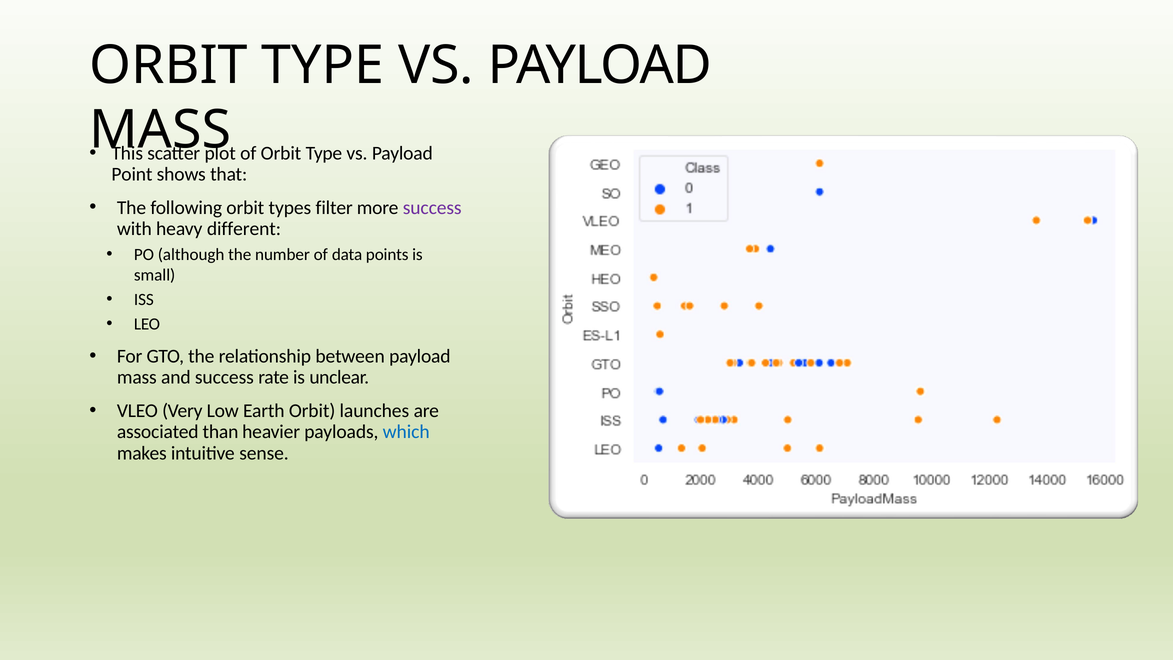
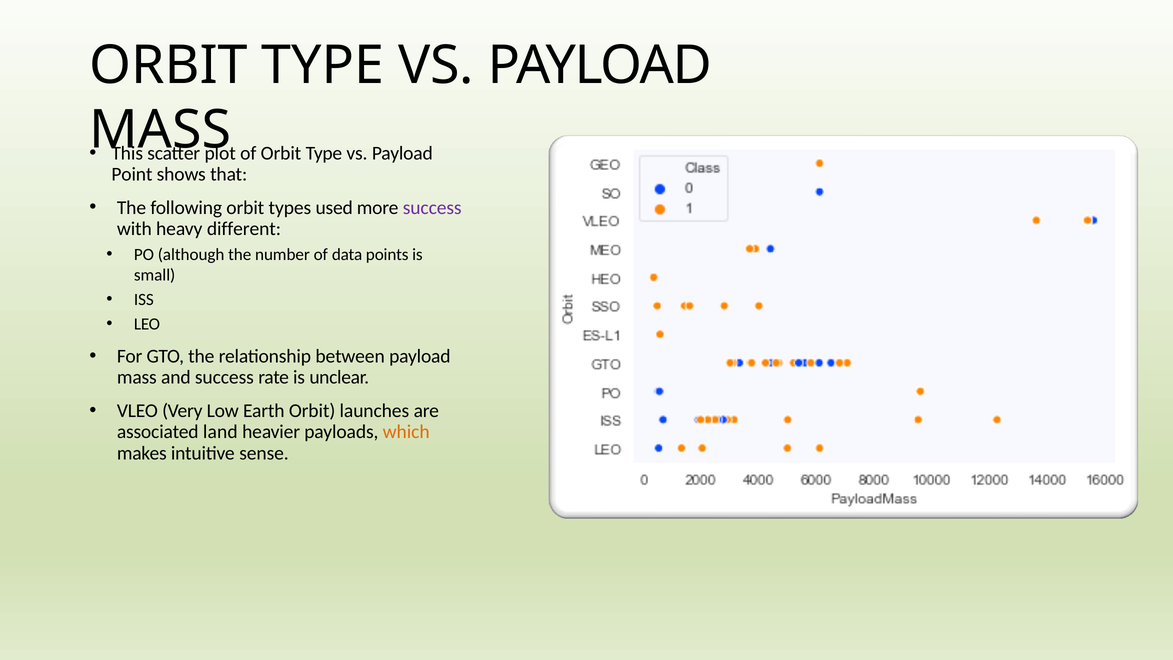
filter: filter -> used
than: than -> land
which colour: blue -> orange
